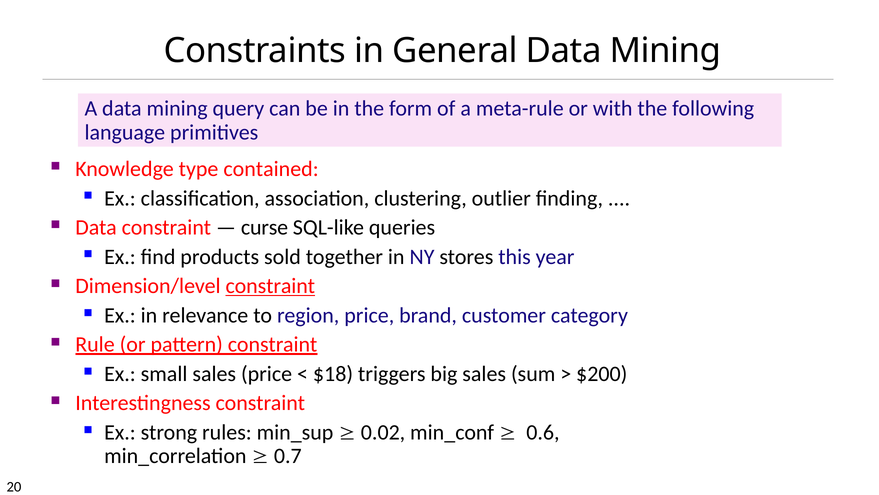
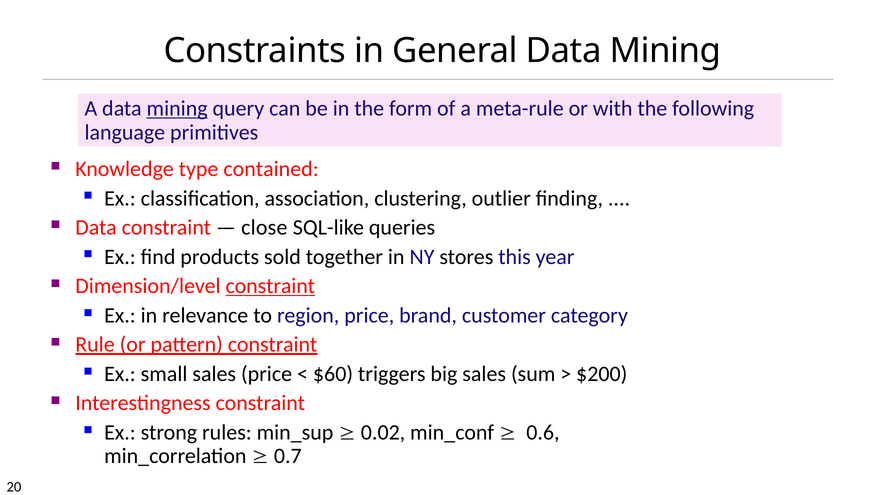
mining at (177, 108) underline: none -> present
curse: curse -> close
$18: $18 -> $60
